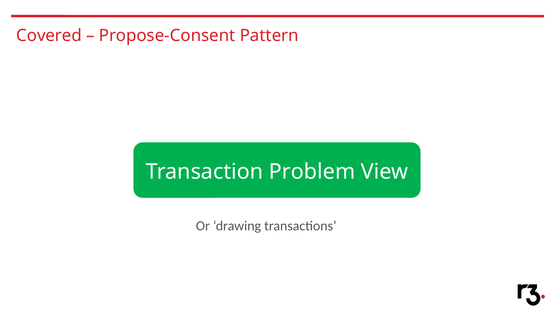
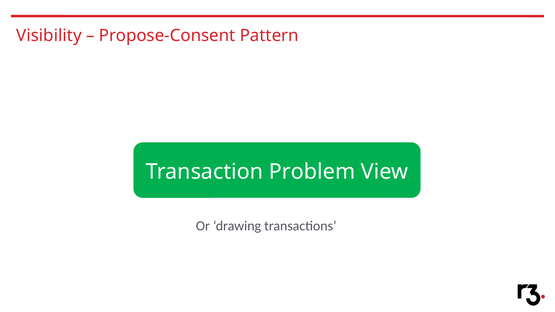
Covered: Covered -> Visibility
